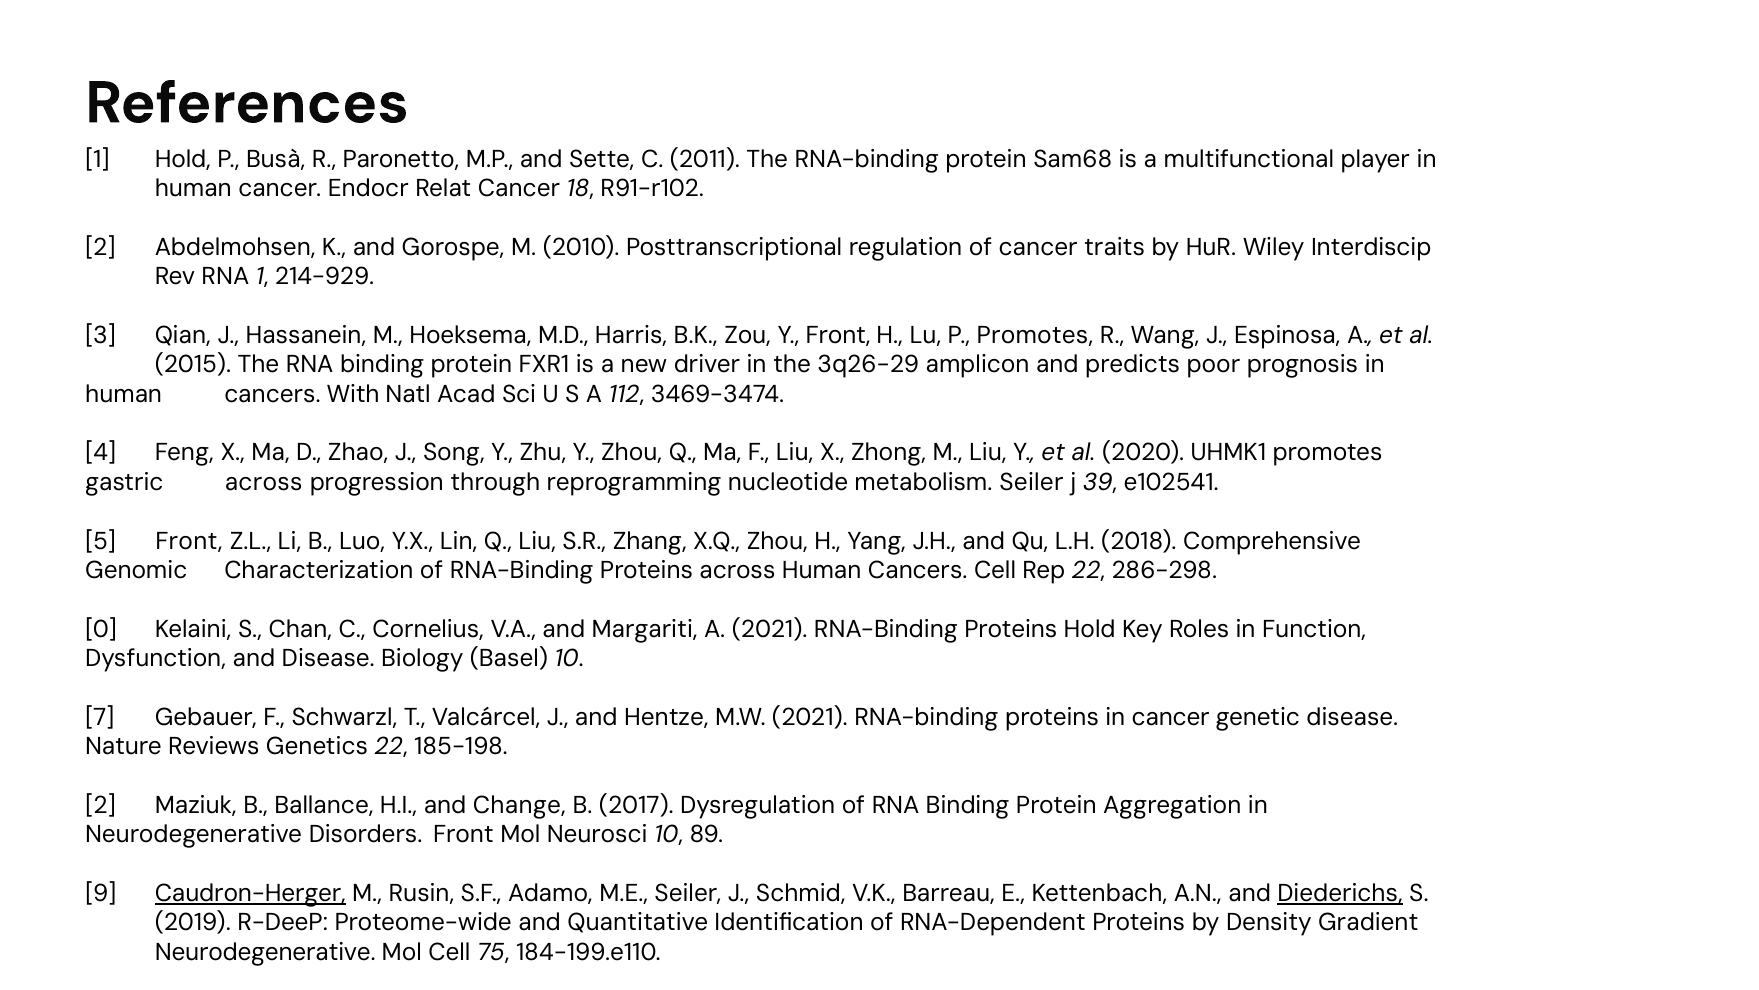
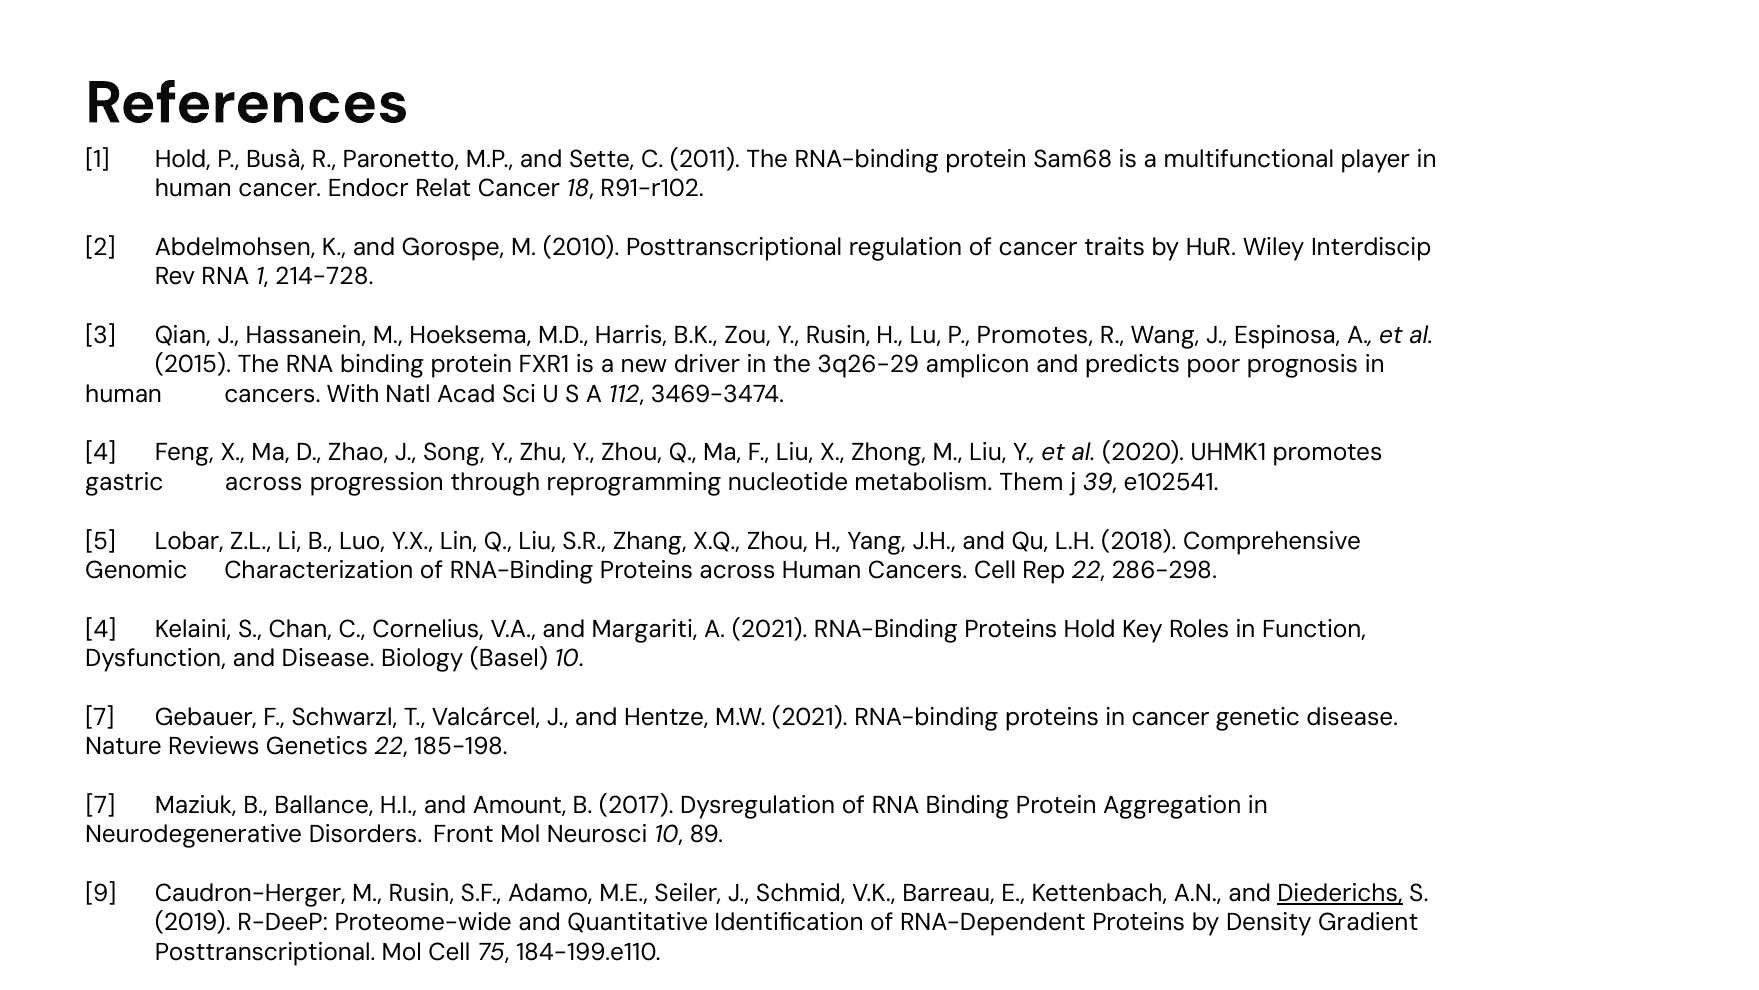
214-929: 214-929 -> 214-728
Y Front: Front -> Rusin
metabolism Seiler: Seiler -> Them
5 Front: Front -> Lobar
0 at (101, 629): 0 -> 4
2 at (101, 805): 2 -> 7
Change: Change -> Amount
Caudron-Herger underline: present -> none
Neurodegenerative at (265, 952): Neurodegenerative -> Posttranscriptional
